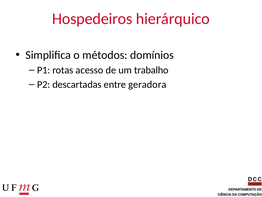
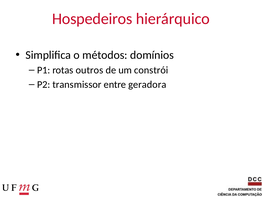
acesso: acesso -> outros
trabalho: trabalho -> constrói
descartadas: descartadas -> transmissor
